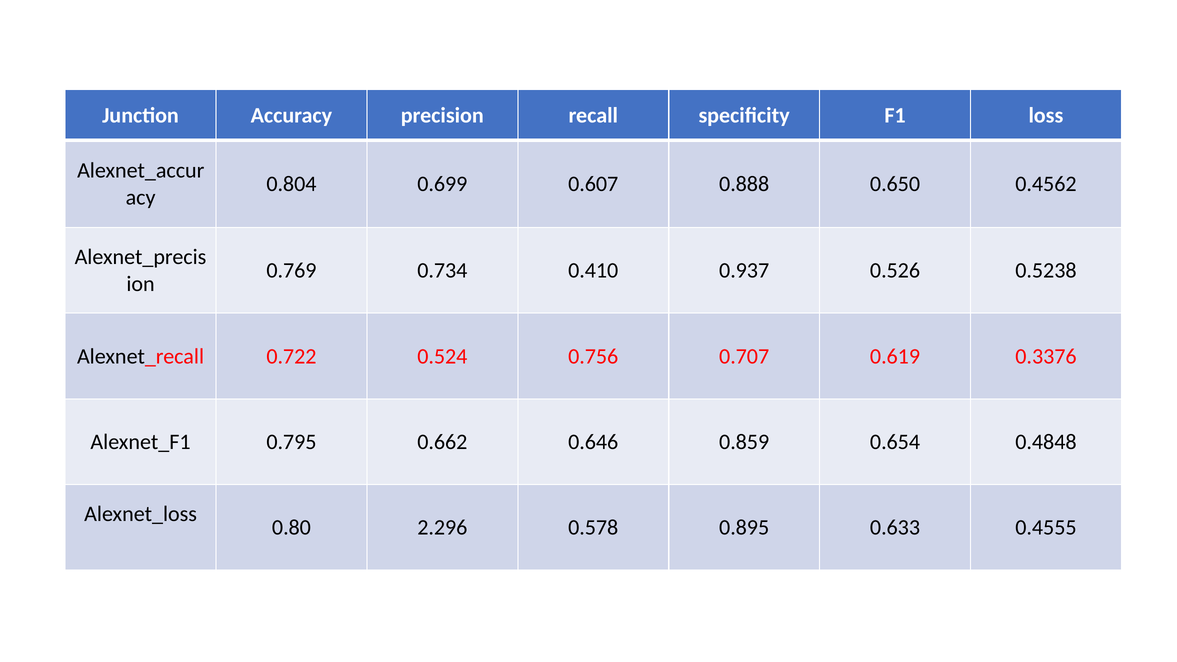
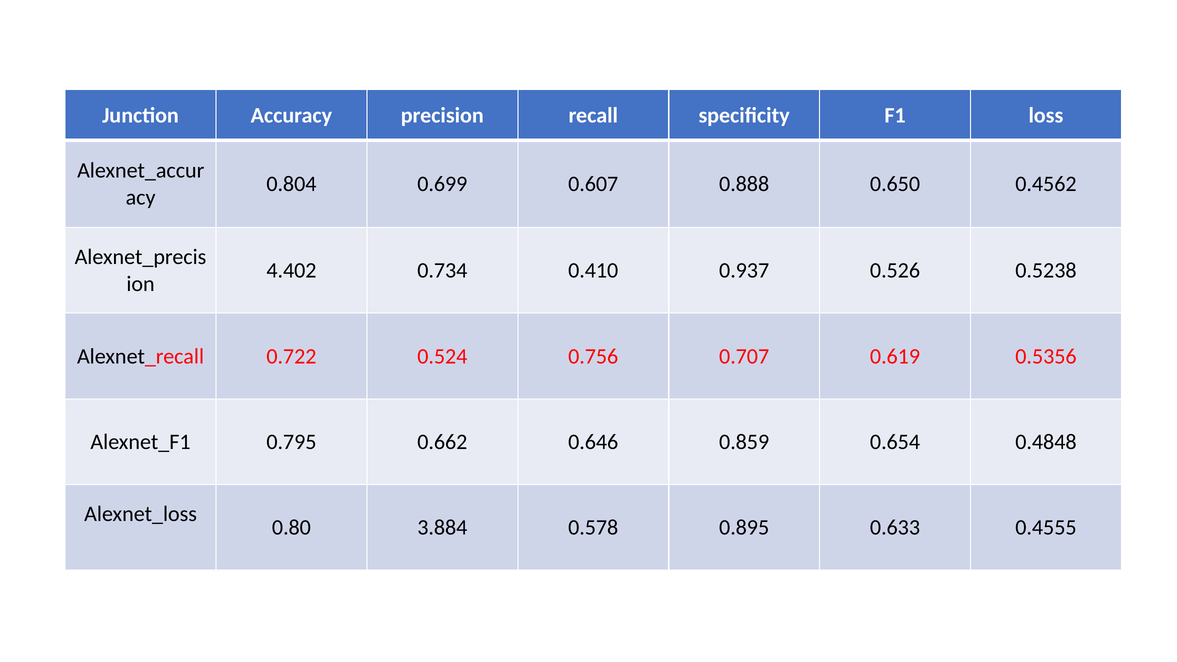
0.769: 0.769 -> 4.402
0.3376: 0.3376 -> 0.5356
2.296: 2.296 -> 3.884
